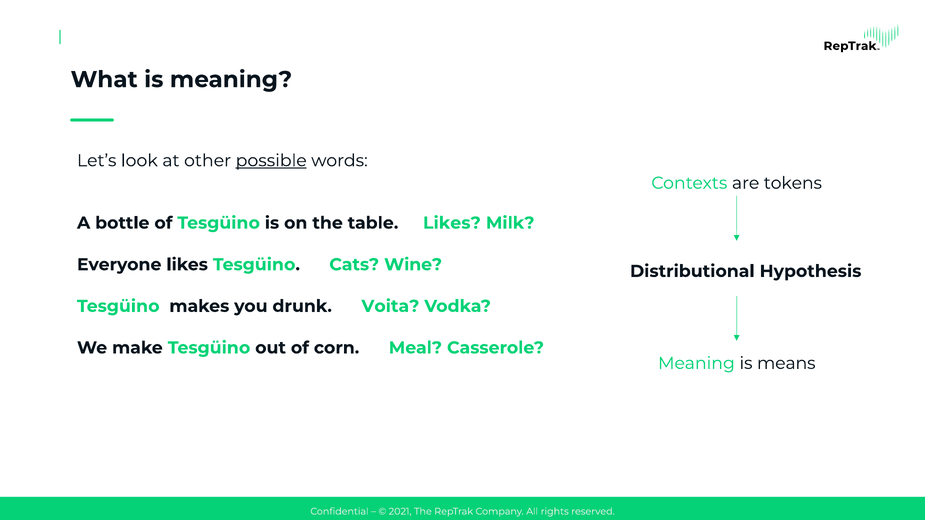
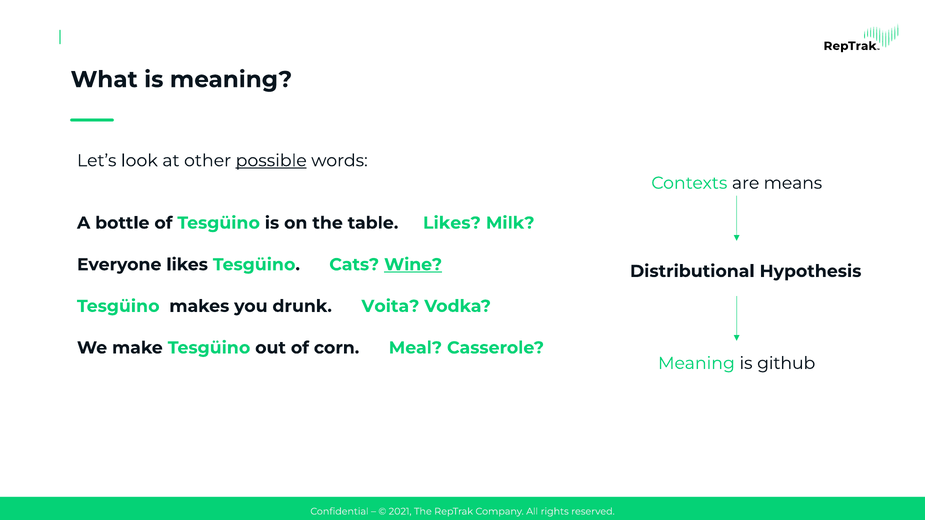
tokens: tokens -> means
Wine underline: none -> present
means: means -> github
